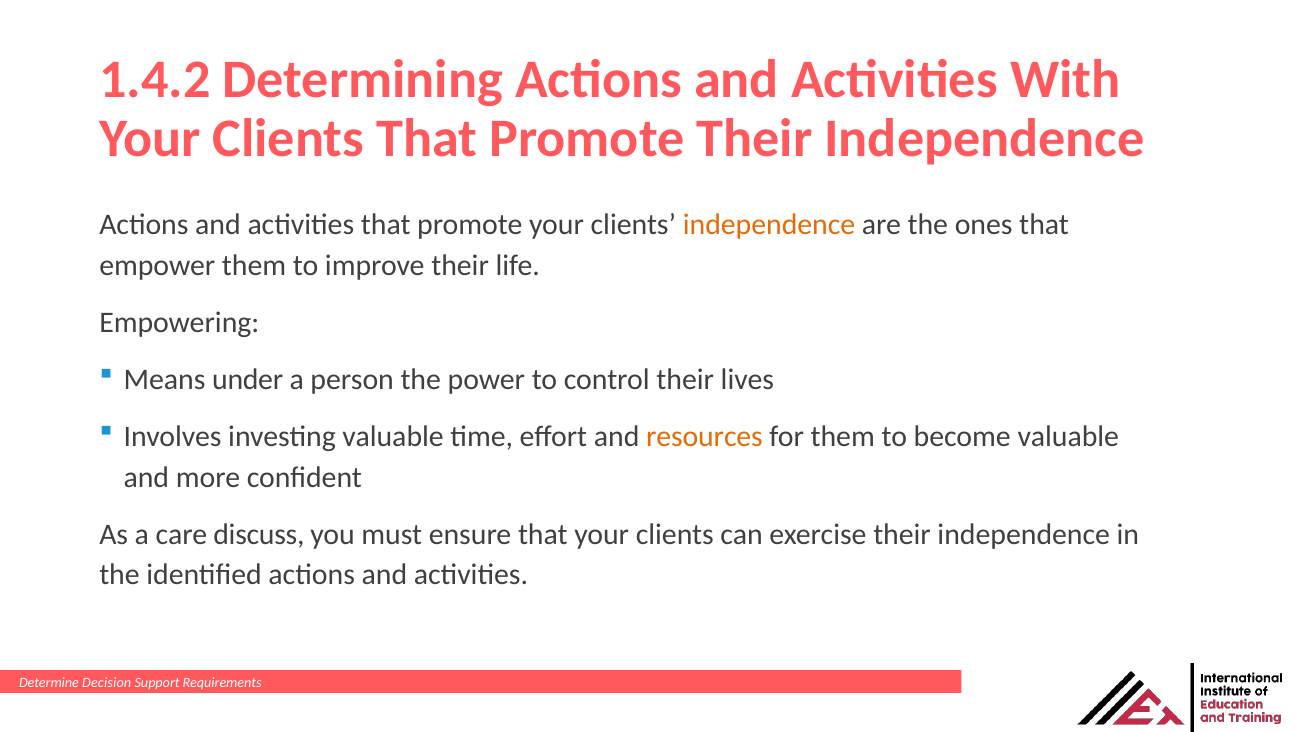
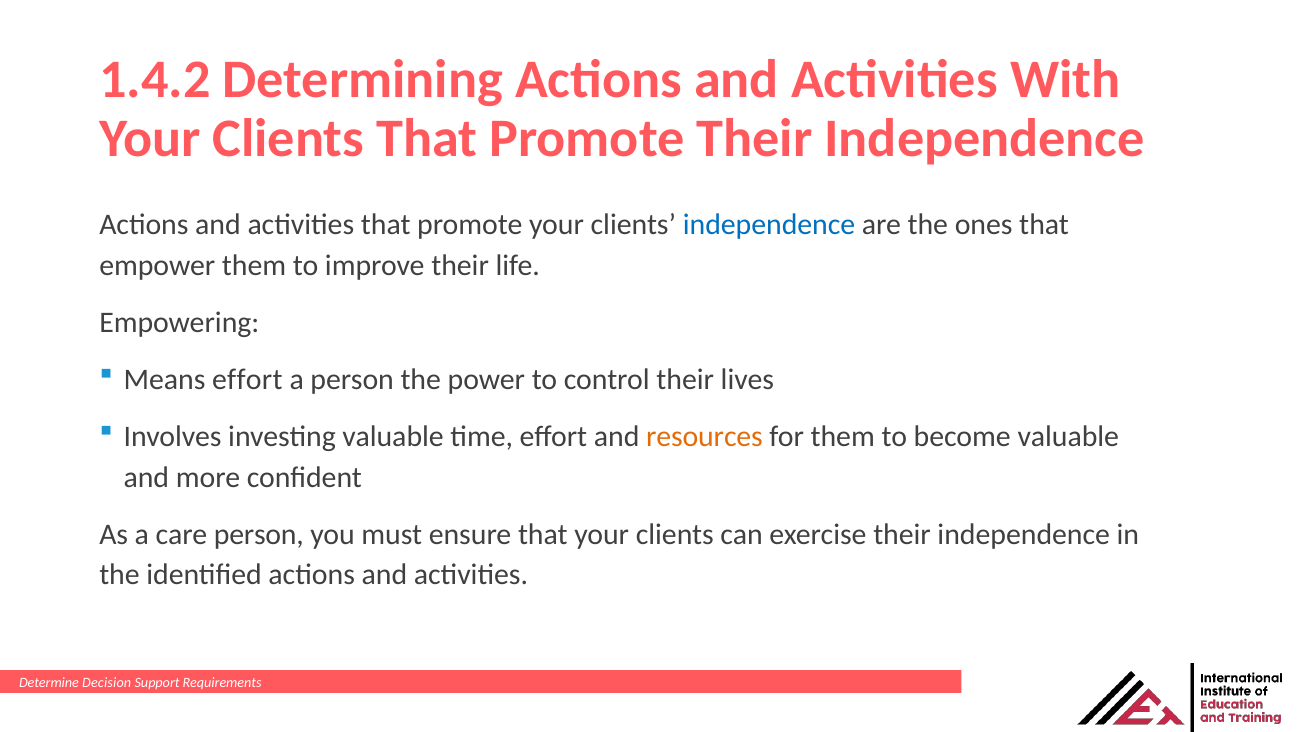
independence at (769, 225) colour: orange -> blue
Means under: under -> effort
care discuss: discuss -> person
